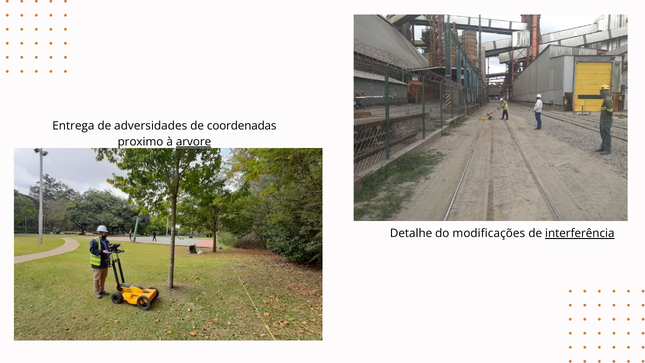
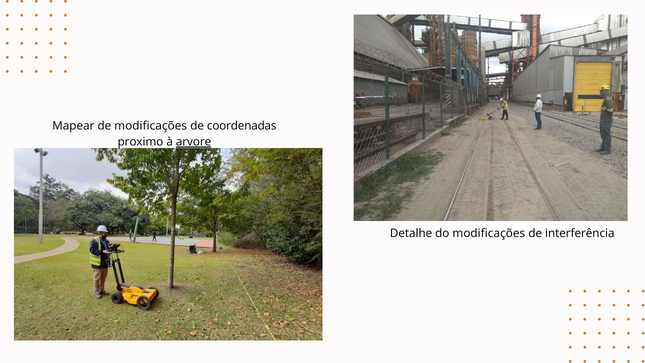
Entrega: Entrega -> Mapear
de adversidades: adversidades -> modificações
interferência underline: present -> none
